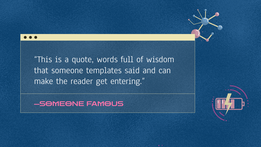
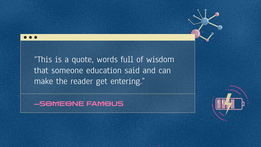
templates: templates -> education
